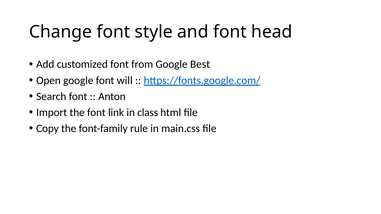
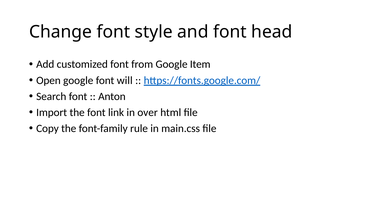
Best: Best -> Item
class: class -> over
